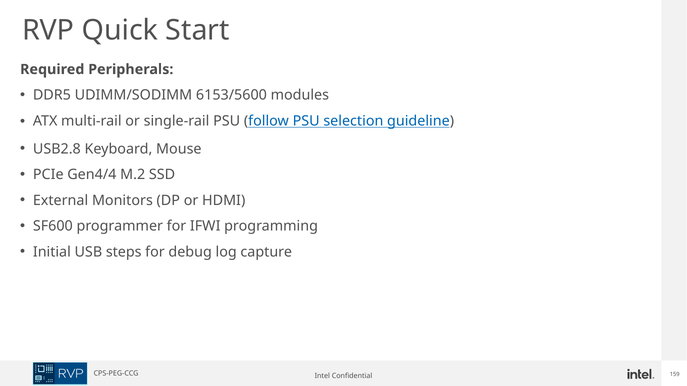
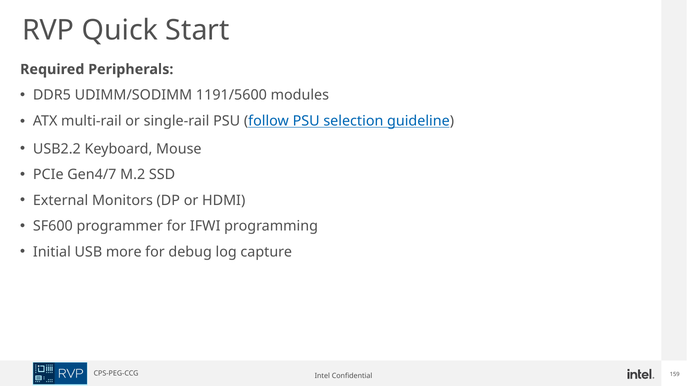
6153/5600: 6153/5600 -> 1191/5600
USB2.8: USB2.8 -> USB2.2
Gen4/4: Gen4/4 -> Gen4/7
steps: steps -> more
